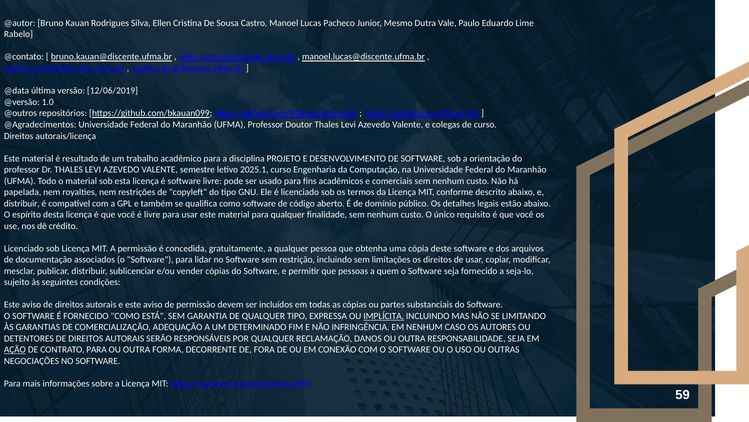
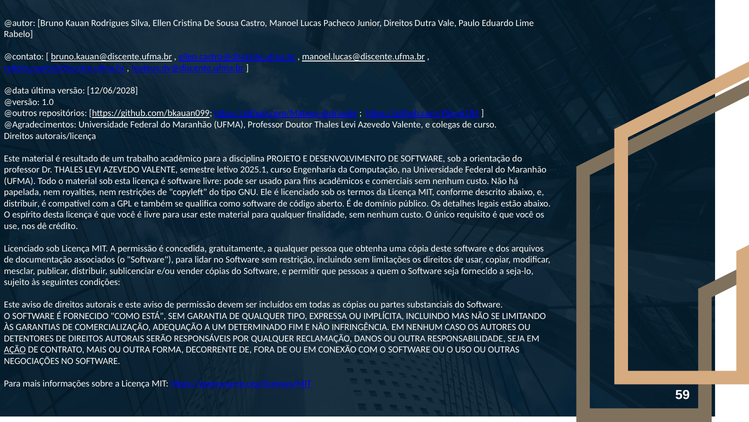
Junior Mesmo: Mesmo -> Direitos
12/06/2019: 12/06/2019 -> 12/06/2028
IMPLÍCITA underline: present -> none
CONTRATO PARA: PARA -> MAIS
